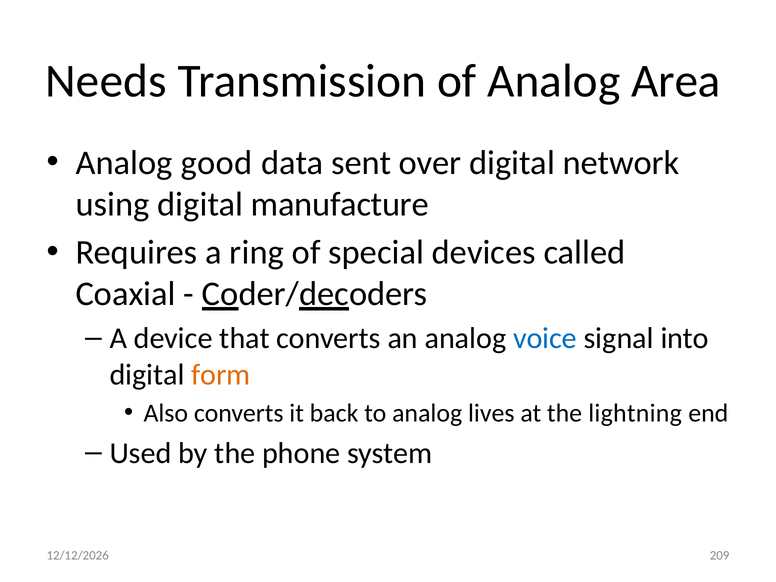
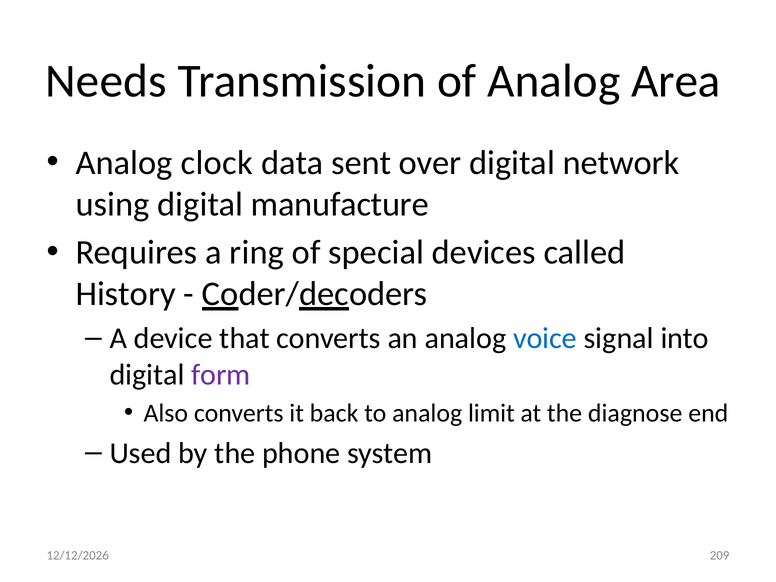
good: good -> clock
Coaxial: Coaxial -> History
form colour: orange -> purple
lives: lives -> limit
lightning: lightning -> diagnose
